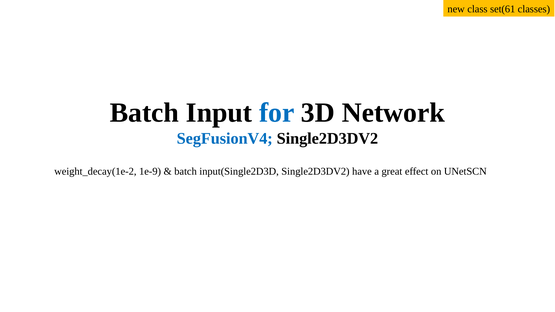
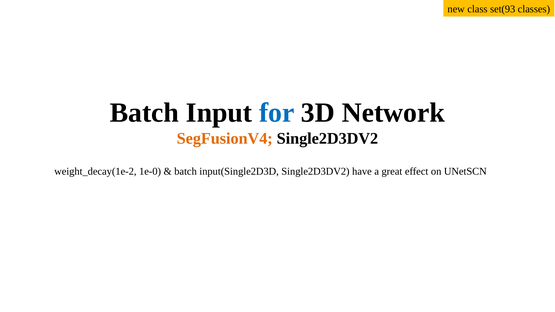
set(61: set(61 -> set(93
SegFusionV4 colour: blue -> orange
1e-9: 1e-9 -> 1e-0
